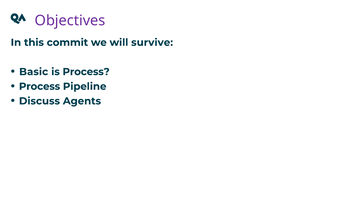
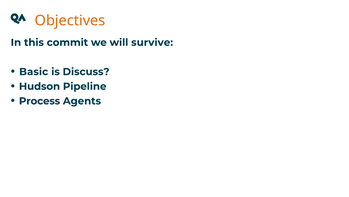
Objectives colour: purple -> orange
is Process: Process -> Discuss
Process at (40, 86): Process -> Hudson
Discuss: Discuss -> Process
